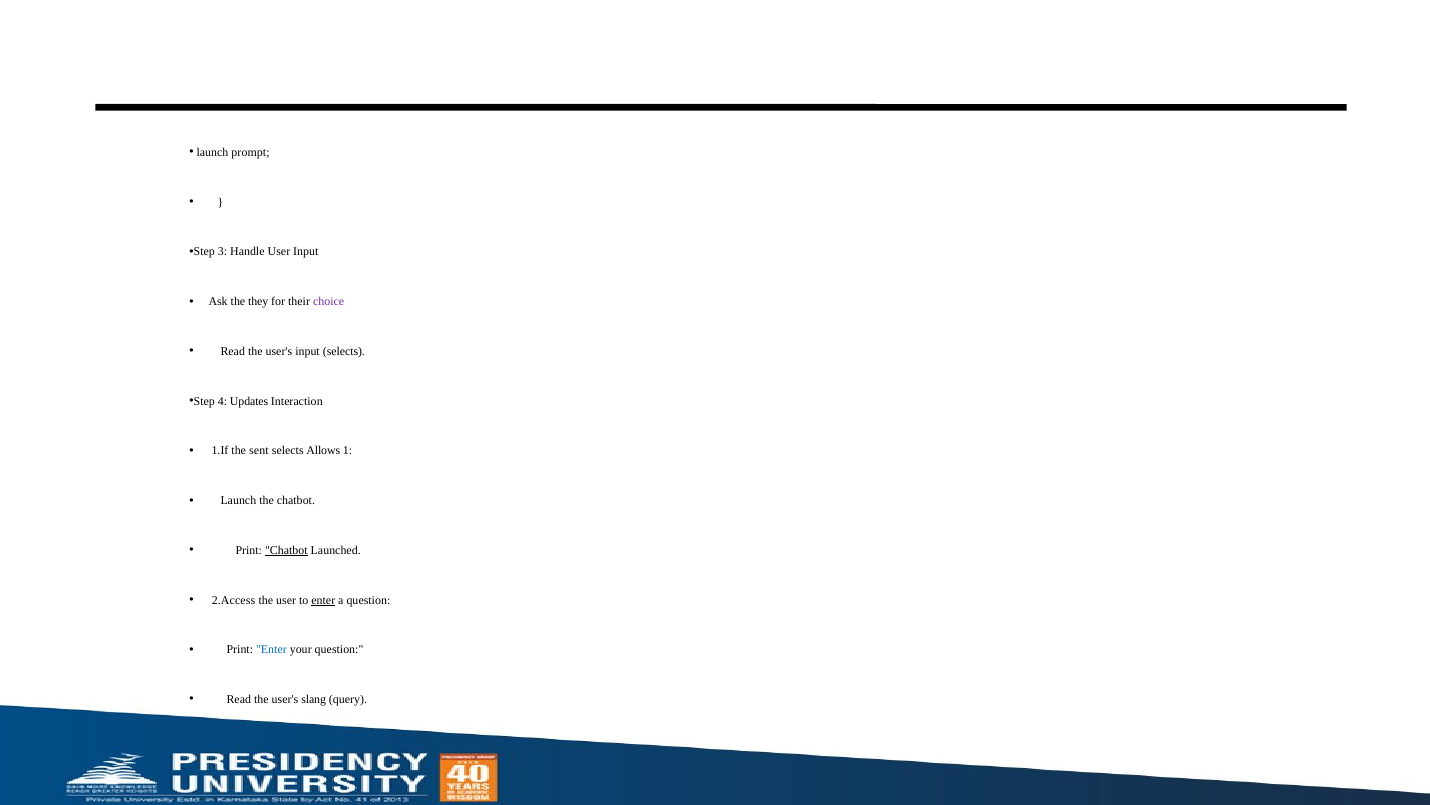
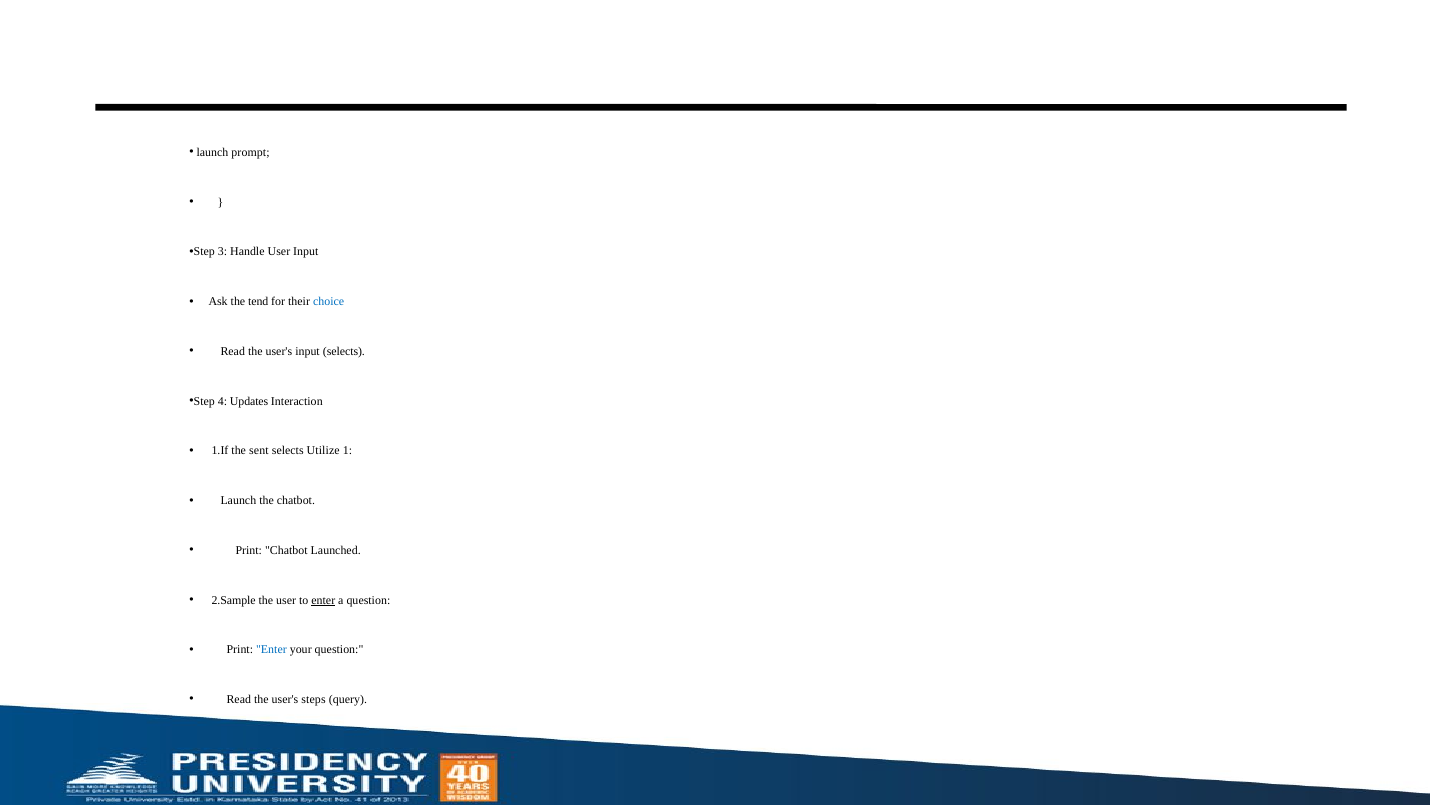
they: they -> tend
choice colour: purple -> blue
Allows: Allows -> Utilize
Chatbot at (286, 550) underline: present -> none
2.Access: 2.Access -> 2.Sample
slang: slang -> steps
